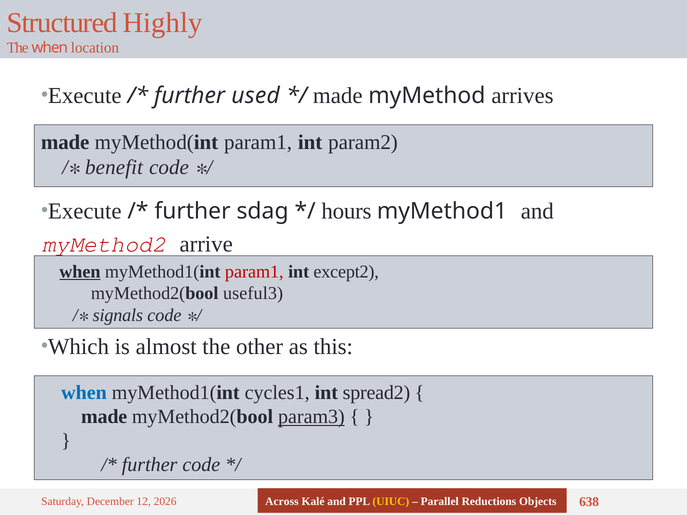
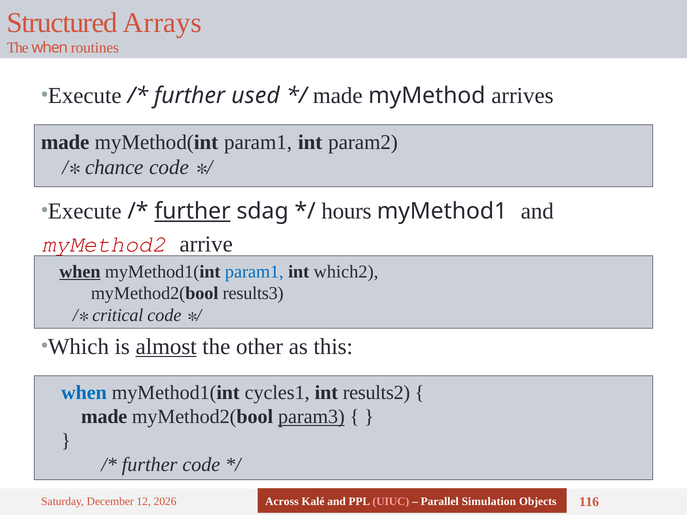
Highly: Highly -> Arrays
location: location -> routines
benefit: benefit -> chance
further at (193, 211) underline: none -> present
param1 at (254, 272) colour: red -> blue
except2: except2 -> which2
useful3: useful3 -> results3
signals: signals -> critical
almost underline: none -> present
spread2: spread2 -> results2
UIUC colour: yellow -> pink
Reductions: Reductions -> Simulation
638: 638 -> 116
